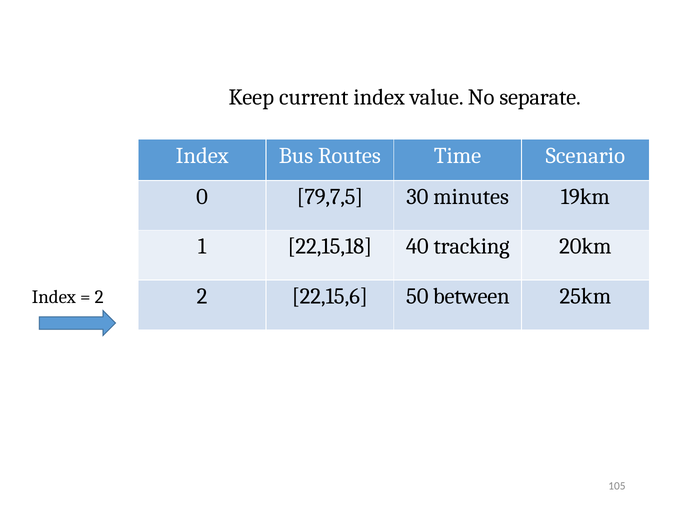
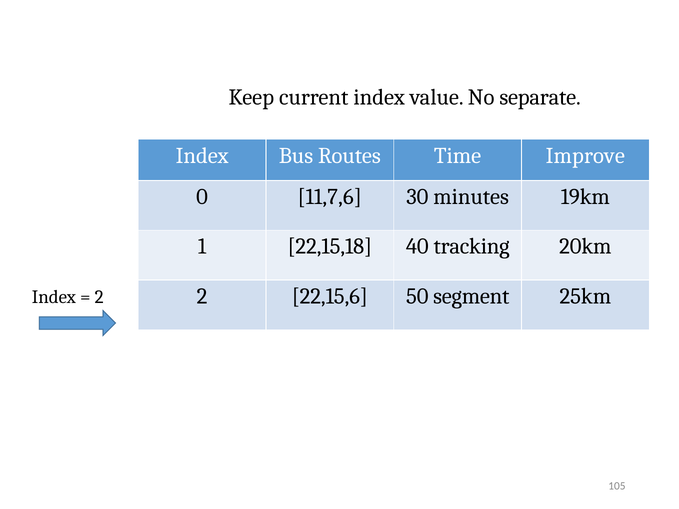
Scenario: Scenario -> Improve
79,7,5: 79,7,5 -> 11,7,6
between: between -> segment
